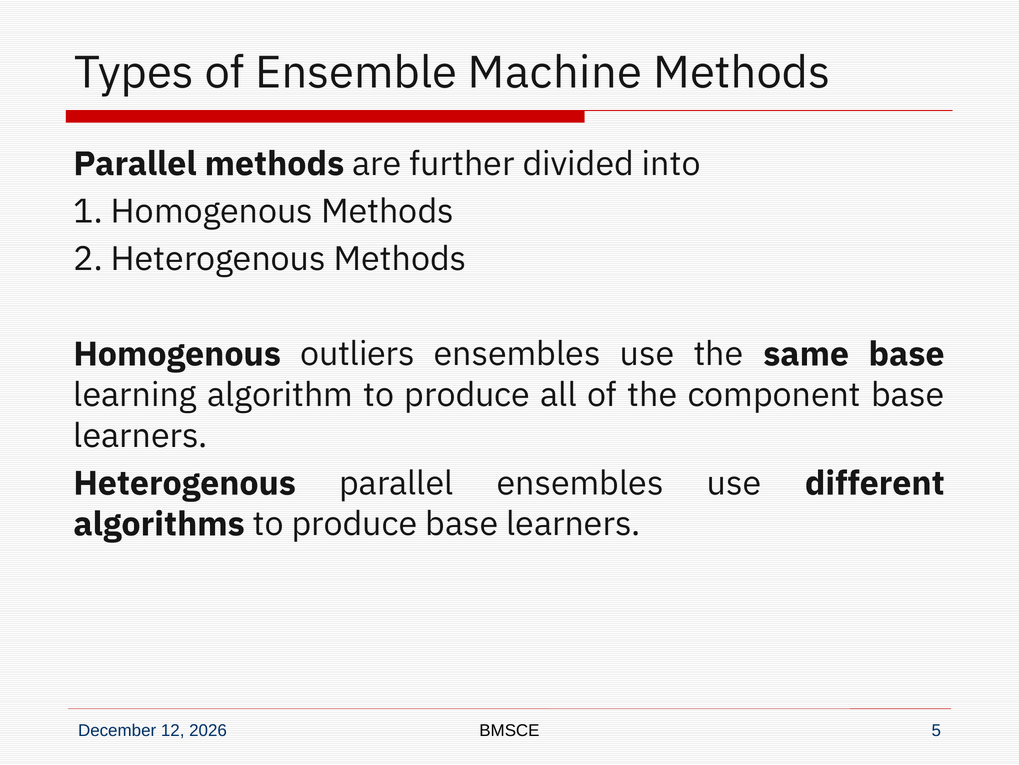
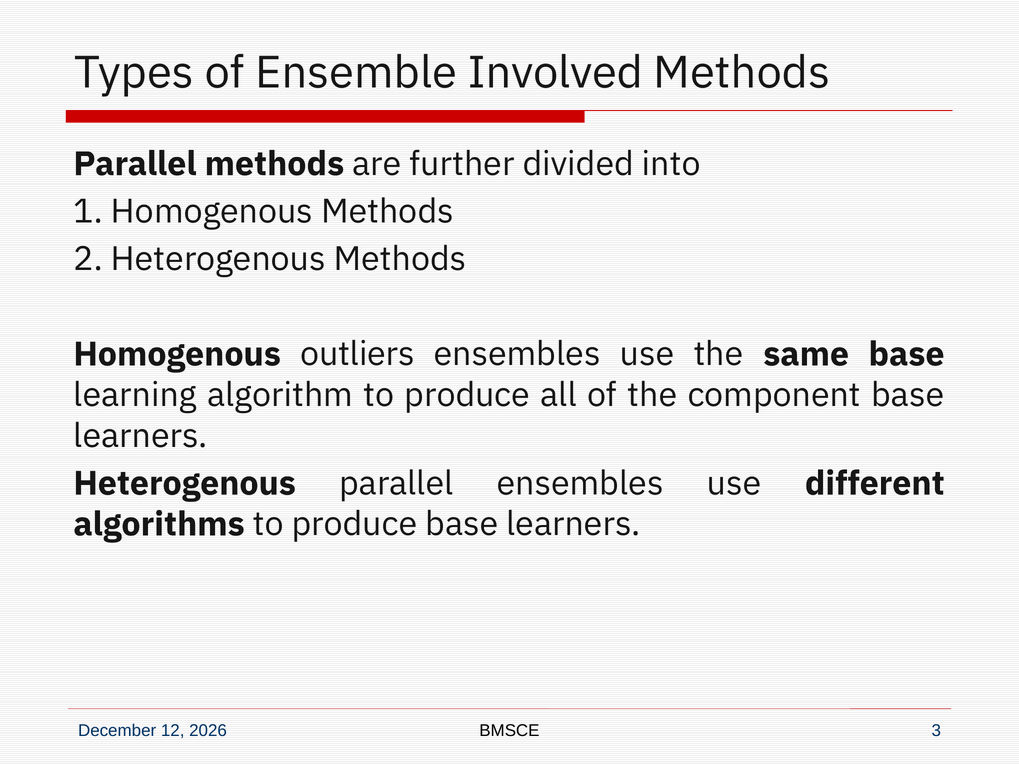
Machine: Machine -> Involved
5: 5 -> 3
